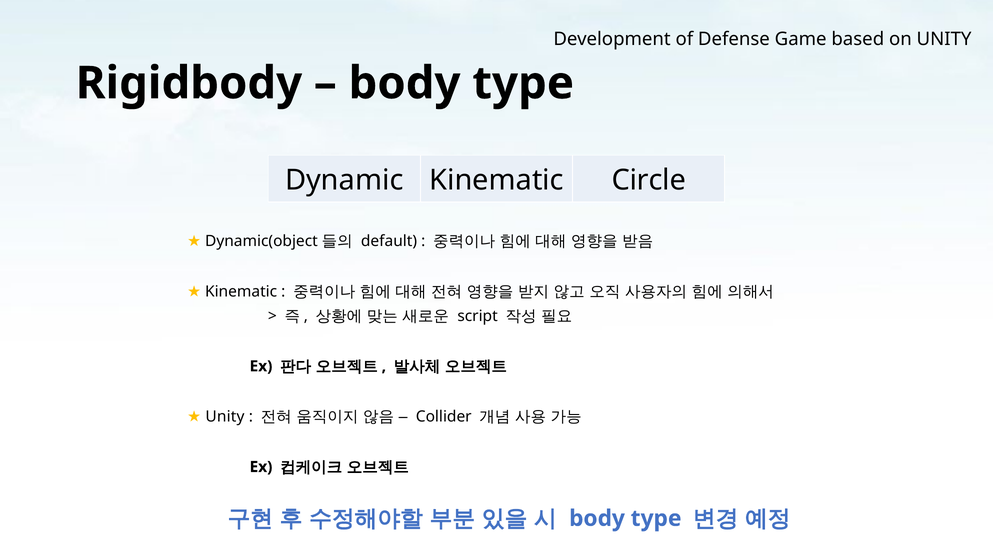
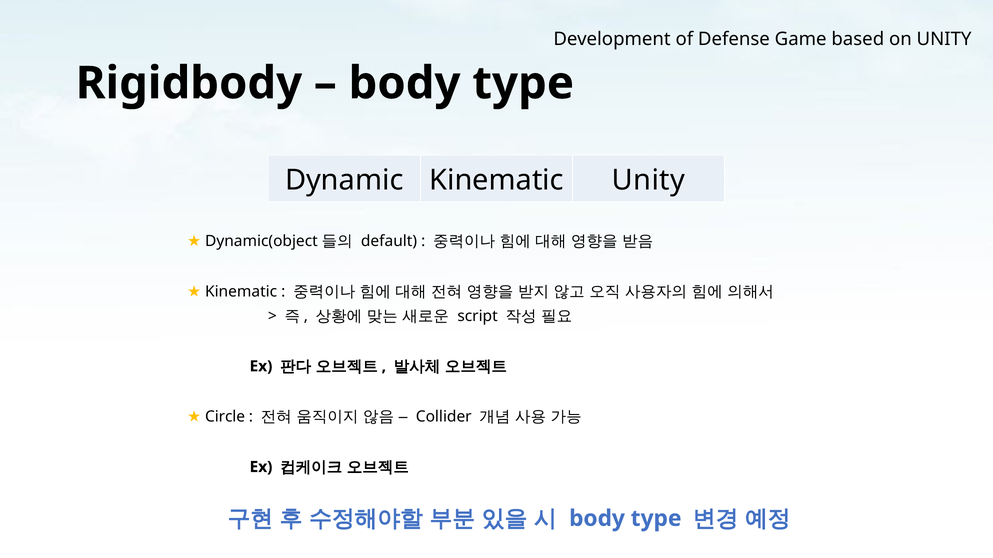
Kinematic Circle: Circle -> Unity
Unity at (225, 417): Unity -> Circle
